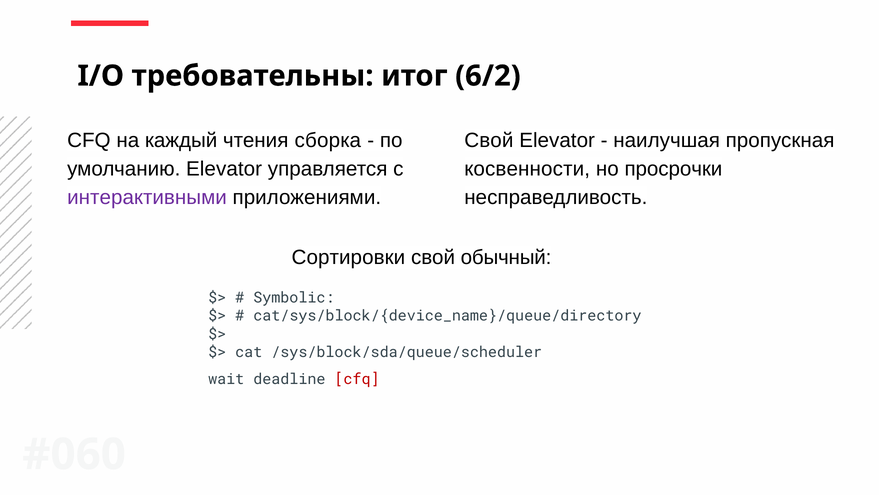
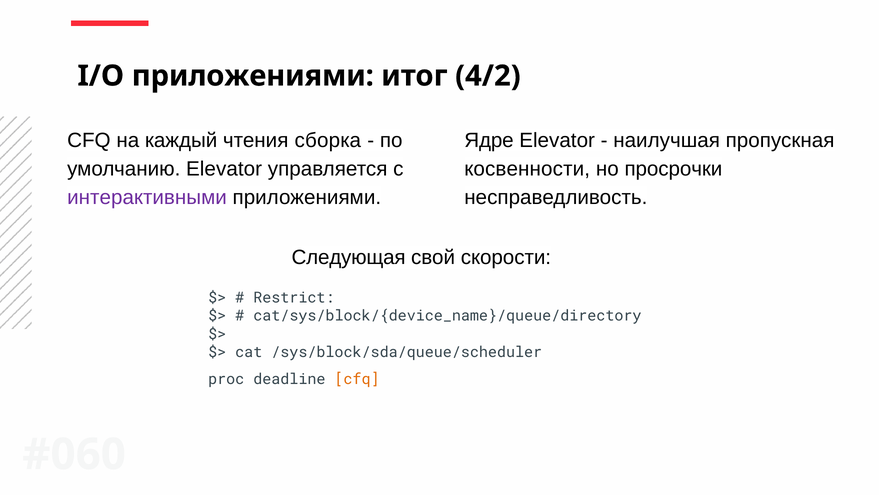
I/O требовательны: требовательны -> приложениями
6/2: 6/2 -> 4/2
Свой at (489, 140): Свой -> Ядре
Сортировки: Сортировки -> Следующая
обычный: обычный -> скорости
Symbolic: Symbolic -> Restrict
wait: wait -> proc
cfq at (357, 379) colour: red -> orange
